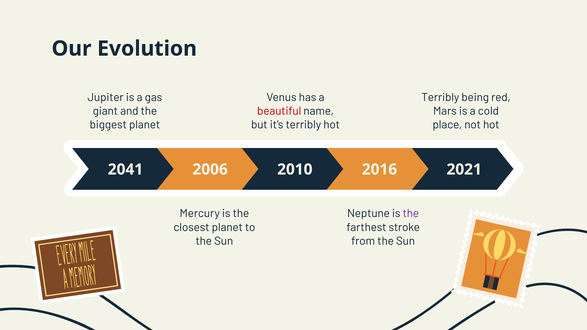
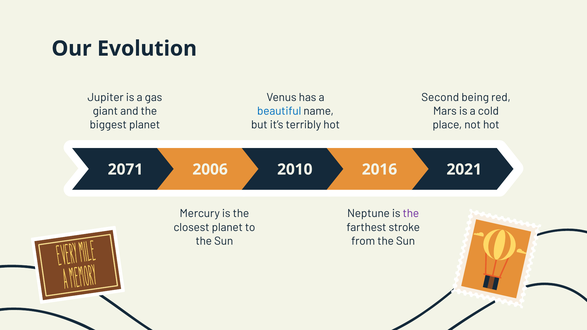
Terribly at (440, 97): Terribly -> Second
beautiful colour: red -> blue
2041: 2041 -> 2071
